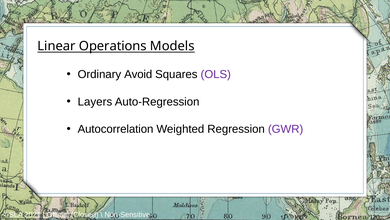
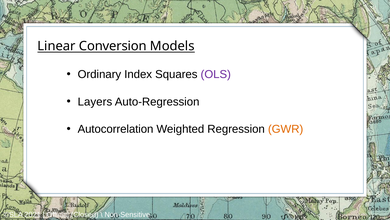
Operations: Operations -> Conversion
Avoid: Avoid -> Index
GWR colour: purple -> orange
